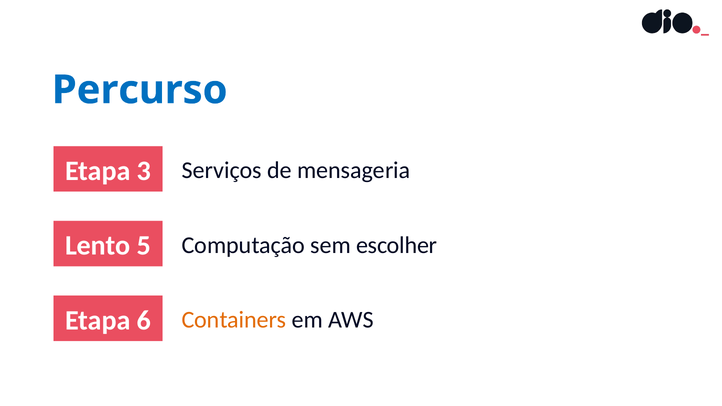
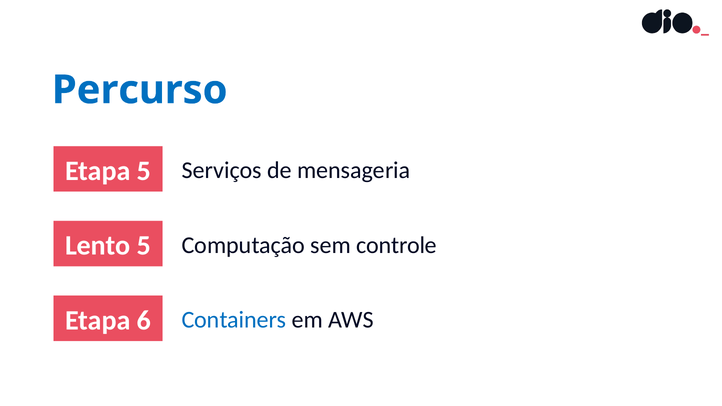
Etapa 3: 3 -> 5
escolher: escolher -> controle
Containers colour: orange -> blue
